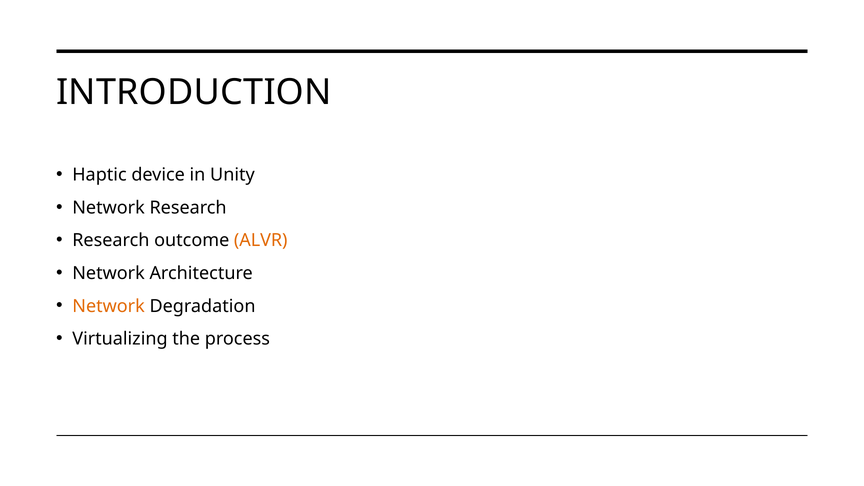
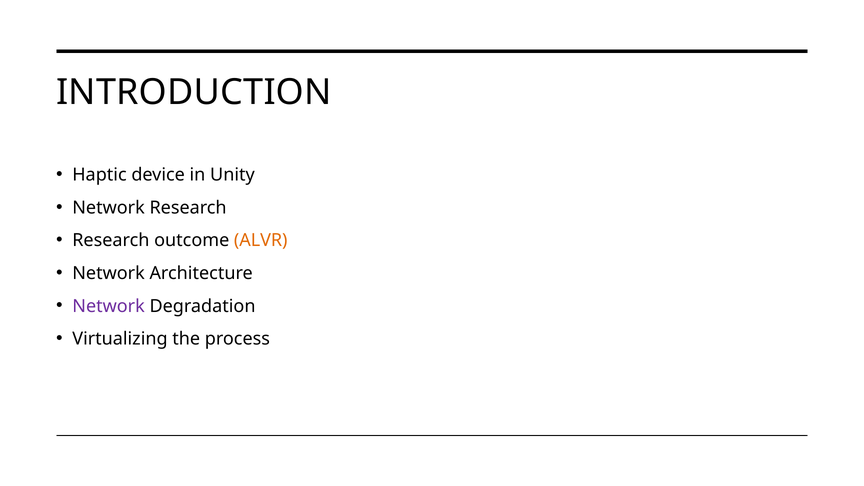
Network at (109, 306) colour: orange -> purple
